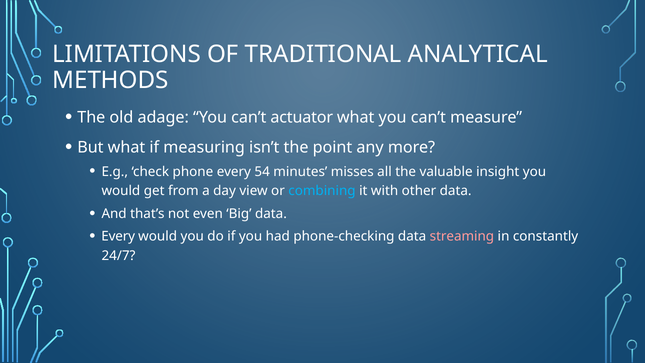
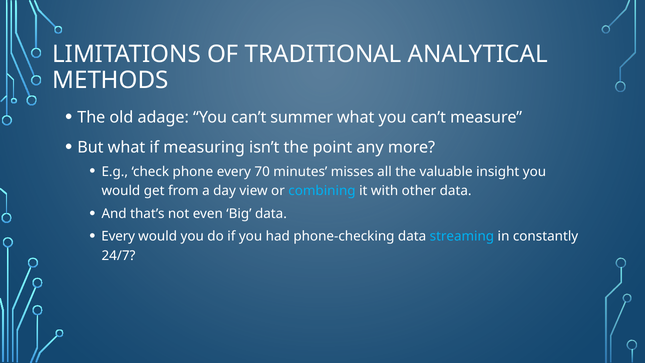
actuator: actuator -> summer
54: 54 -> 70
streaming colour: pink -> light blue
